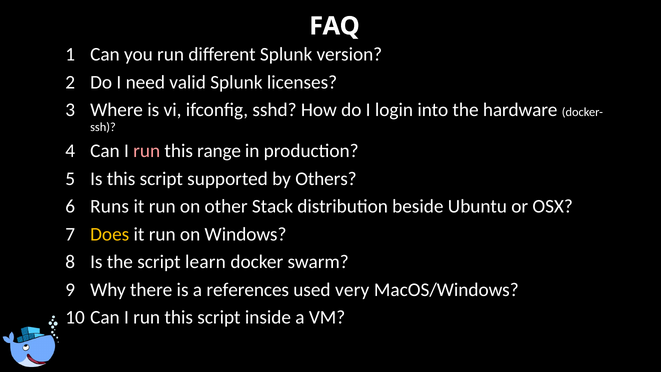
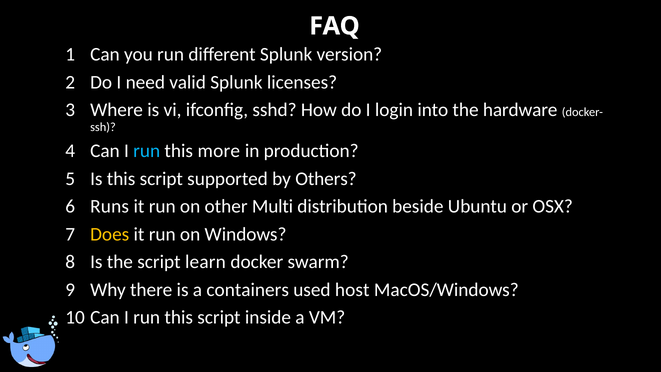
run at (147, 151) colour: pink -> light blue
range: range -> more
Stack: Stack -> Multi
references: references -> containers
very: very -> host
